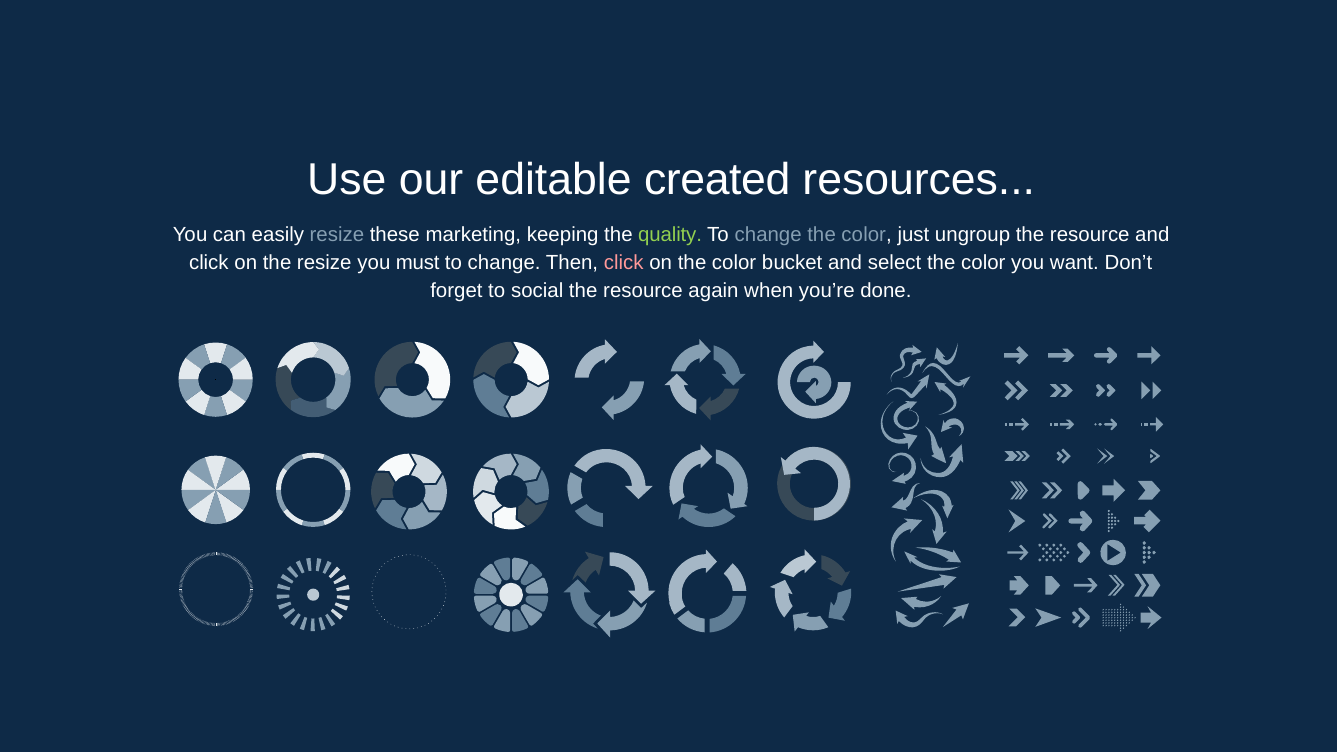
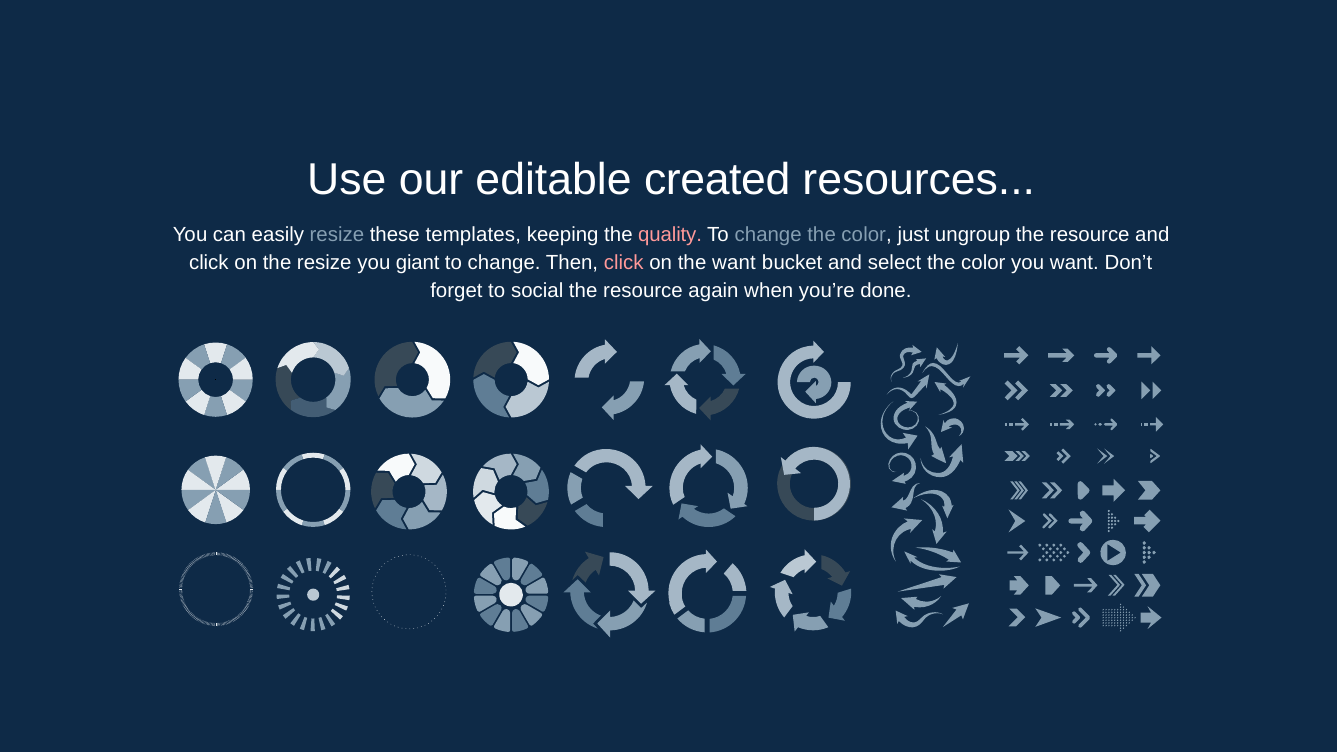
marketing: marketing -> templates
quality colour: light green -> pink
must: must -> giant
on the color: color -> want
